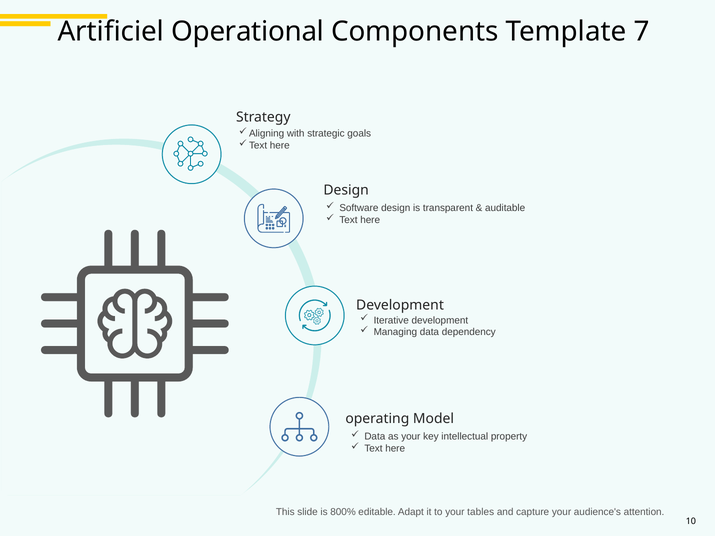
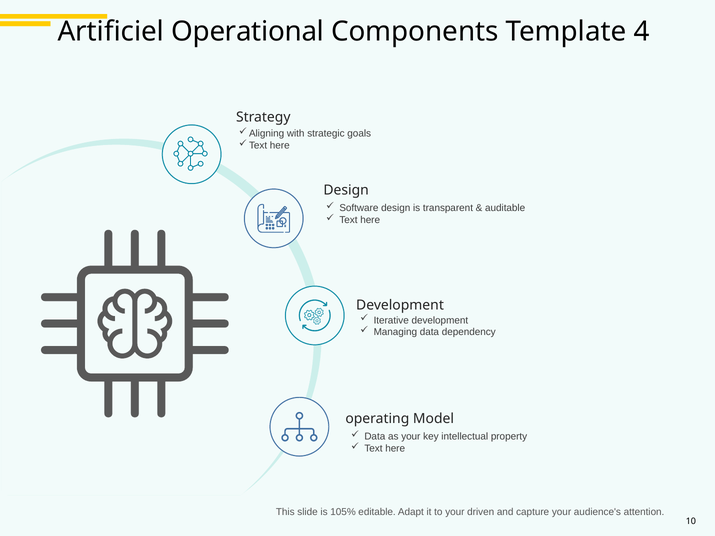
7: 7 -> 4
800%: 800% -> 105%
tables: tables -> driven
